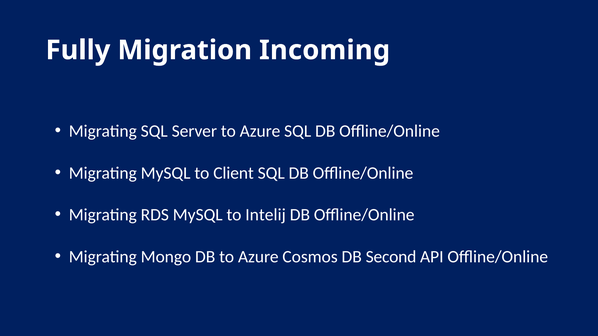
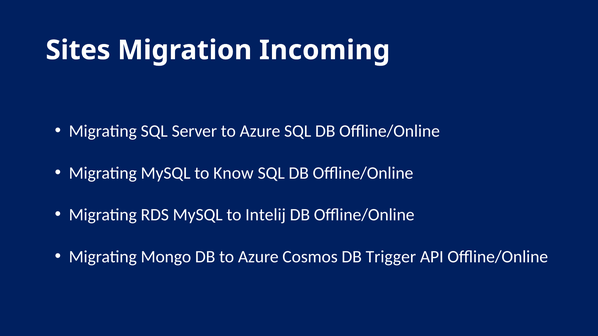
Fully: Fully -> Sites
Client: Client -> Know
Second: Second -> Trigger
